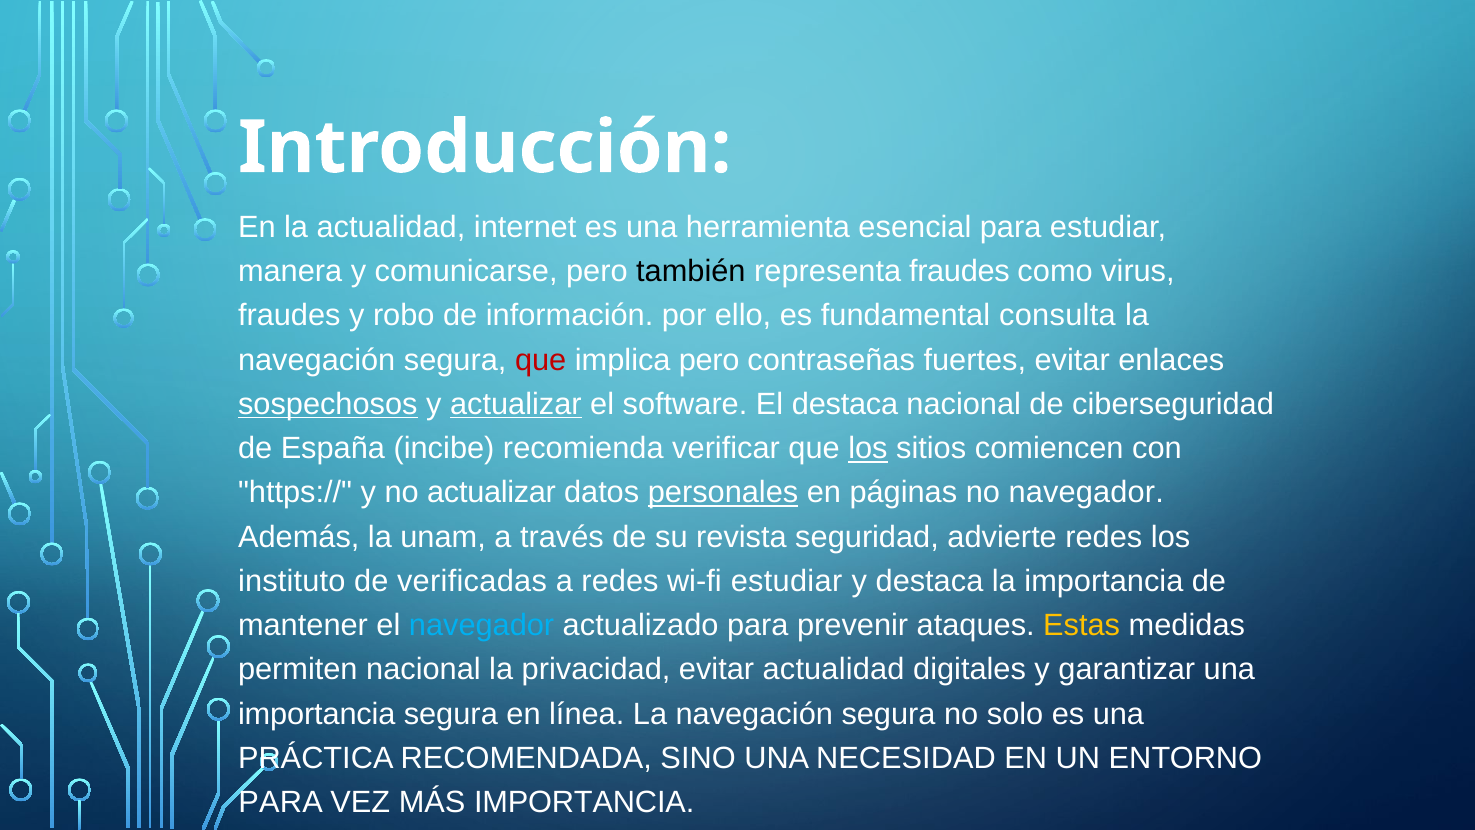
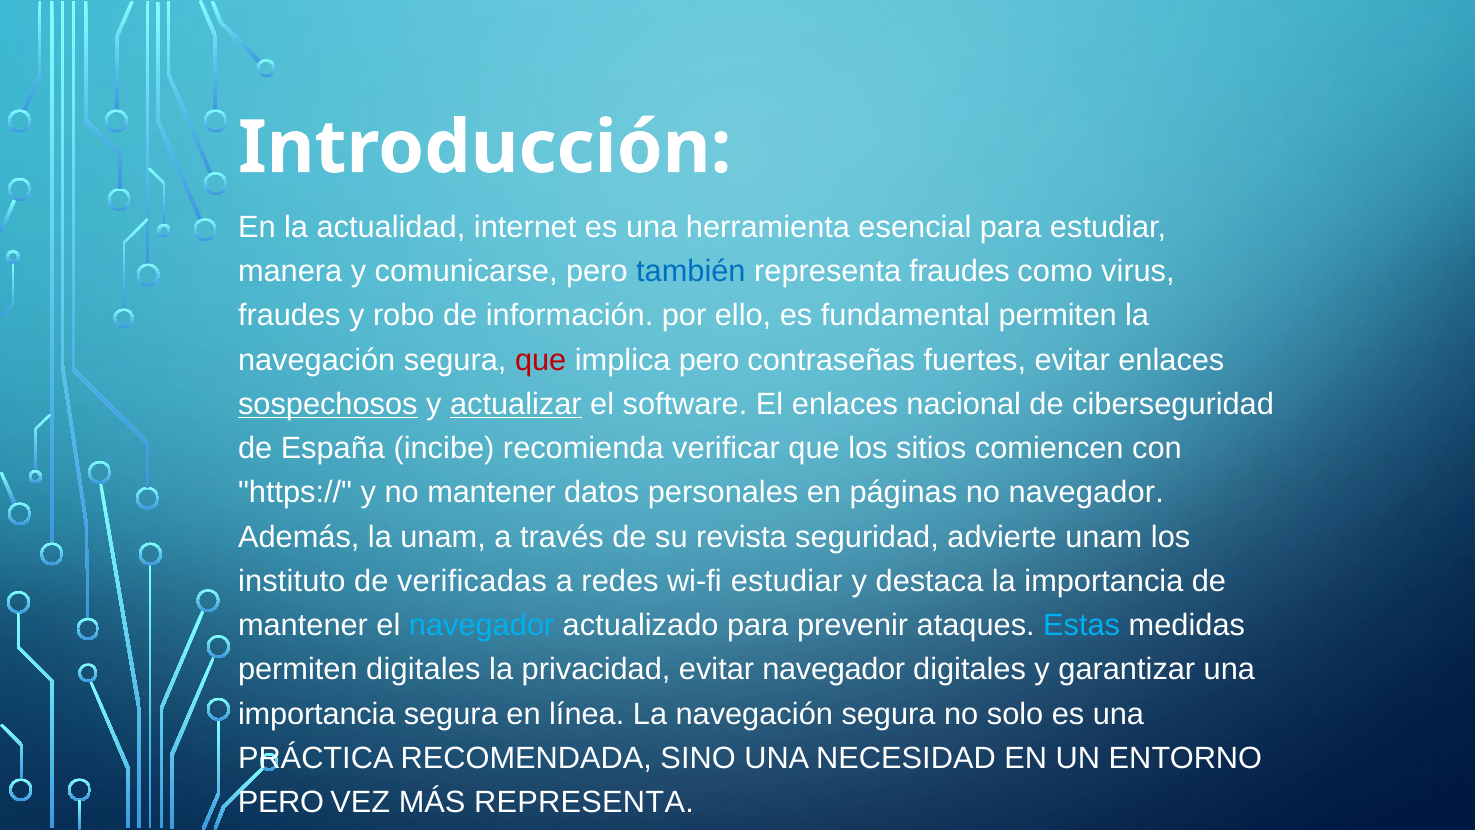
también colour: black -> blue
fundamental consulta: consulta -> permiten
El destaca: destaca -> enlaces
los at (868, 448) underline: present -> none
no actualizar: actualizar -> mantener
personales underline: present -> none
advierte redes: redes -> unam
Estas colour: yellow -> light blue
permiten nacional: nacional -> digitales
evitar actualidad: actualidad -> navegador
PARA at (281, 802): PARA -> PERO
MÁS IMPORTANCIA: IMPORTANCIA -> REPRESENTA
